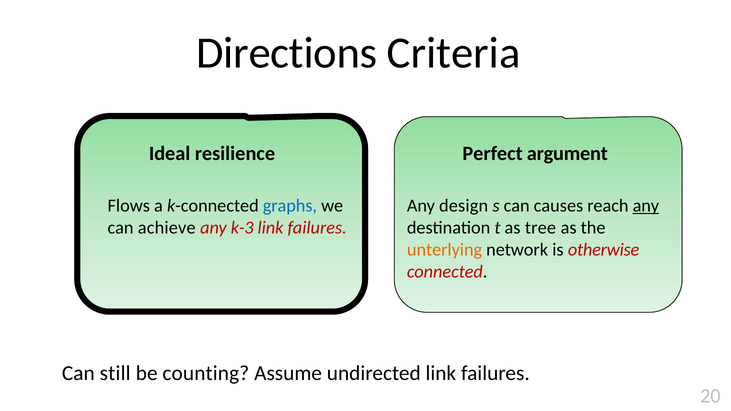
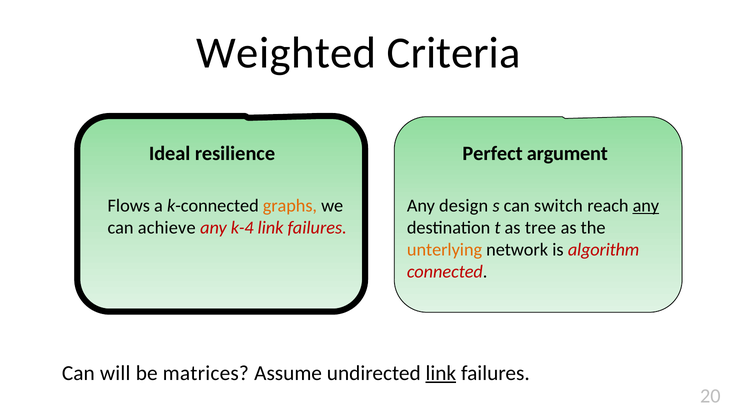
Directions: Directions -> Weighted
graphs colour: blue -> orange
causes: causes -> switch
k-3: k-3 -> k-4
otherwise: otherwise -> algorithm
still: still -> will
counting: counting -> matrices
link at (441, 373) underline: none -> present
